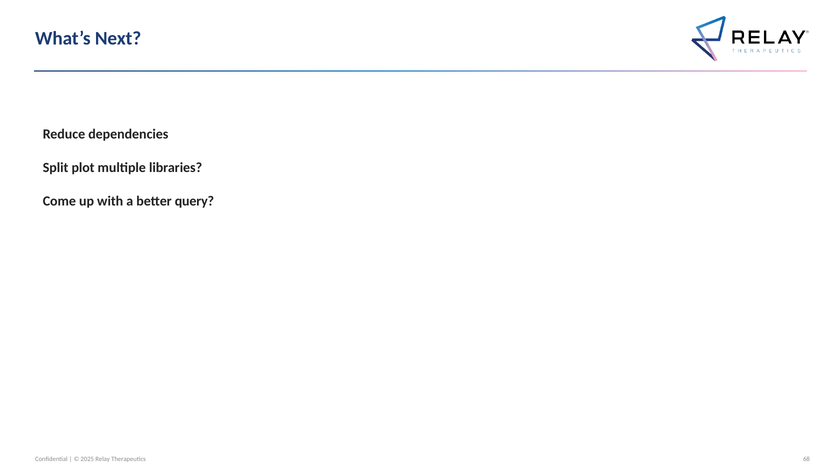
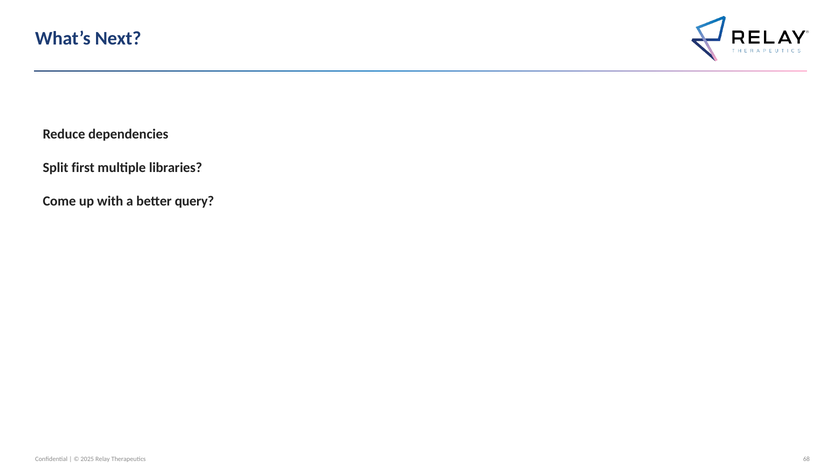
plot: plot -> first
